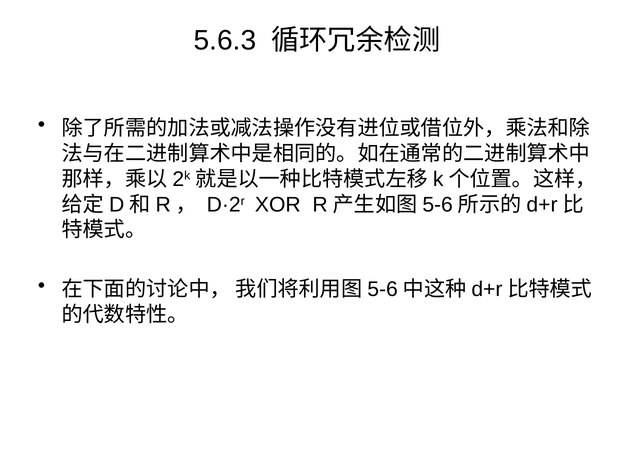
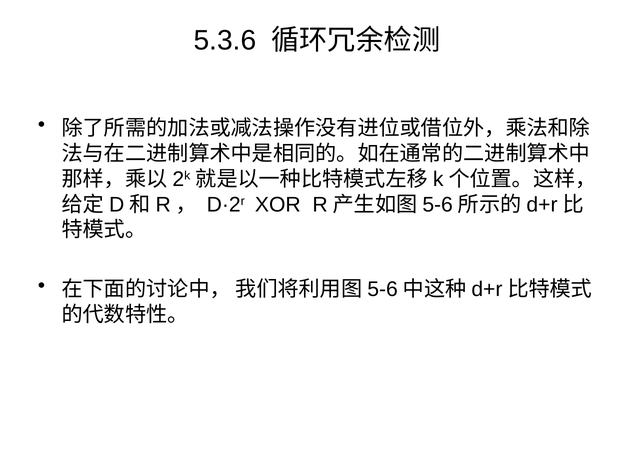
5.6.3: 5.6.3 -> 5.3.6
